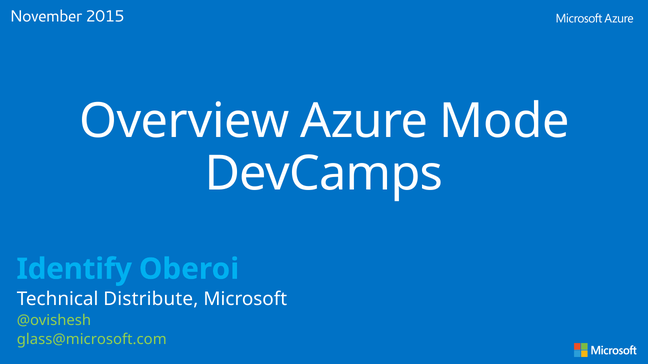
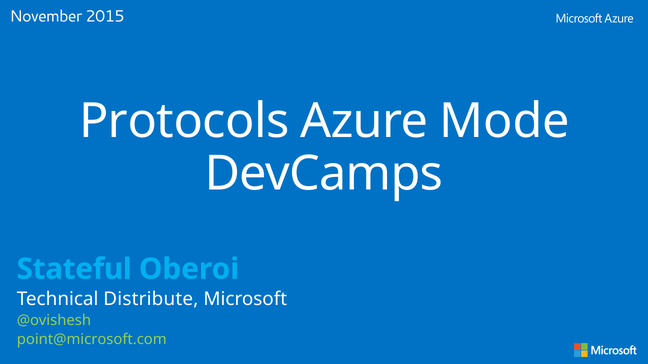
Overview: Overview -> Protocols
Identify: Identify -> Stateful
glass@microsoft.com: glass@microsoft.com -> point@microsoft.com
